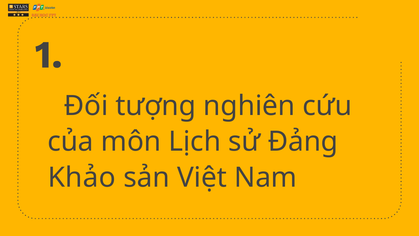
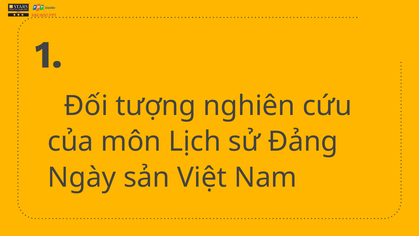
Khảo: Khảo -> Ngày
